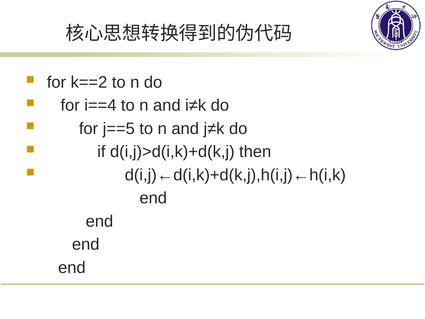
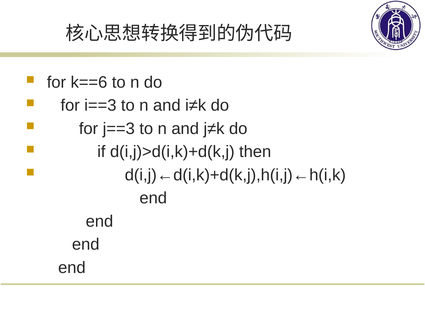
k==2: k==2 -> k==6
i==4: i==4 -> i==3
j==5: j==5 -> j==3
